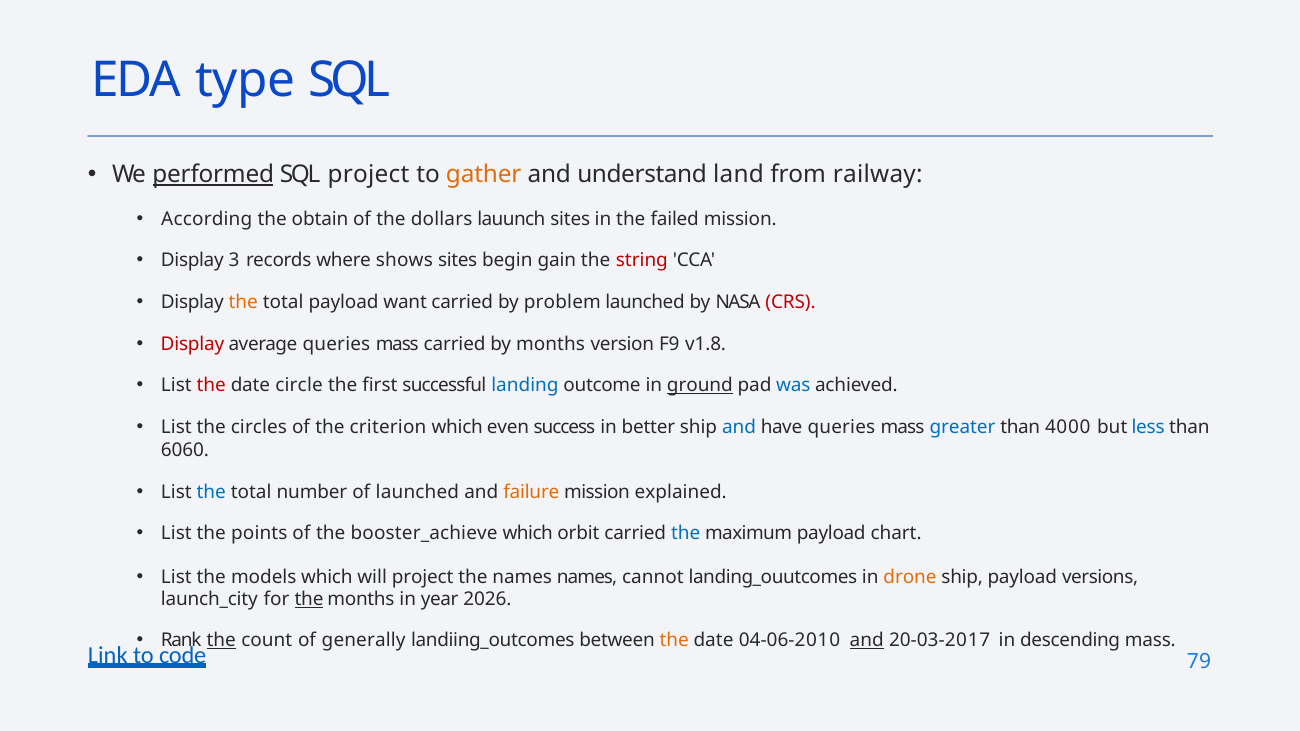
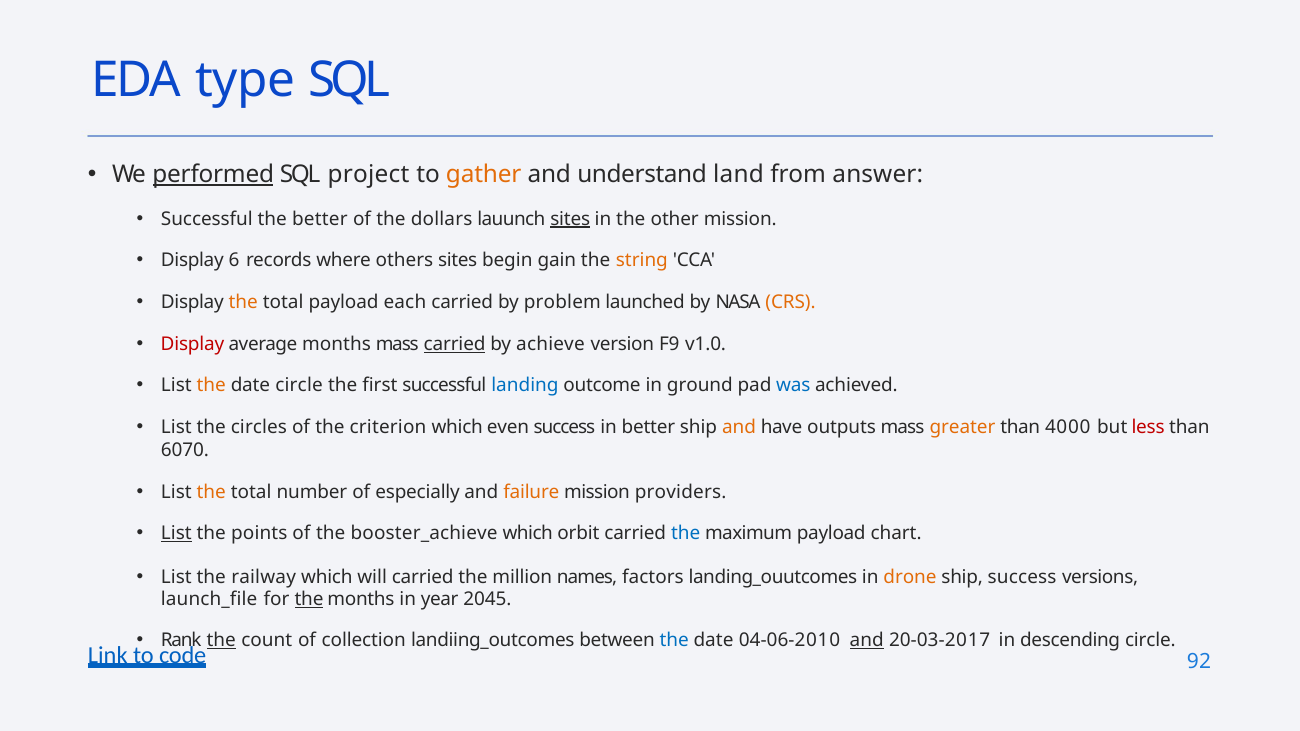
railway: railway -> answer
According at (207, 219): According -> Successful
the obtain: obtain -> better
sites at (570, 219) underline: none -> present
failed: failed -> other
3: 3 -> 6
shows: shows -> others
string colour: red -> orange
want: want -> each
CRS colour: red -> orange
average queries: queries -> months
carried at (455, 344) underline: none -> present
by months: months -> achieve
v1.8: v1.8 -> v1.0
the at (211, 386) colour: red -> orange
ground underline: present -> none
and at (739, 428) colour: blue -> orange
have queries: queries -> outputs
greater colour: blue -> orange
less colour: blue -> red
6060: 6060 -> 6070
the at (211, 492) colour: blue -> orange
of launched: launched -> especially
explained: explained -> providers
List at (176, 534) underline: none -> present
models: models -> railway
will project: project -> carried
the names: names -> million
cannot: cannot -> factors
ship payload: payload -> success
launch_city: launch_city -> launch_file
2026: 2026 -> 2045
generally: generally -> collection
the at (674, 640) colour: orange -> blue
descending mass: mass -> circle
79: 79 -> 92
